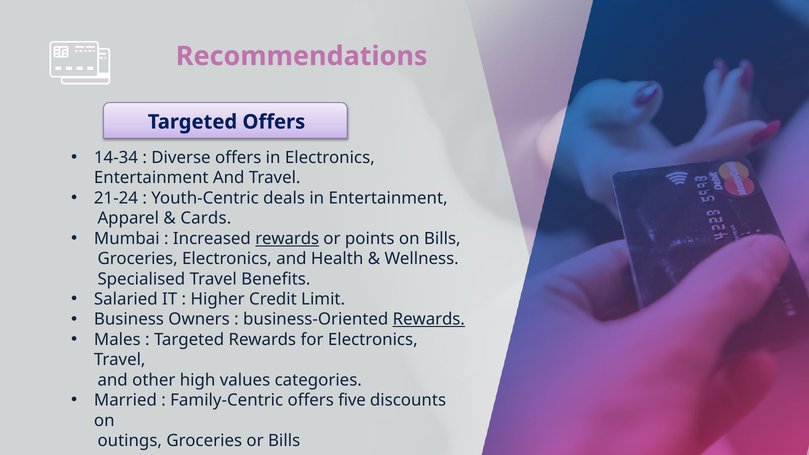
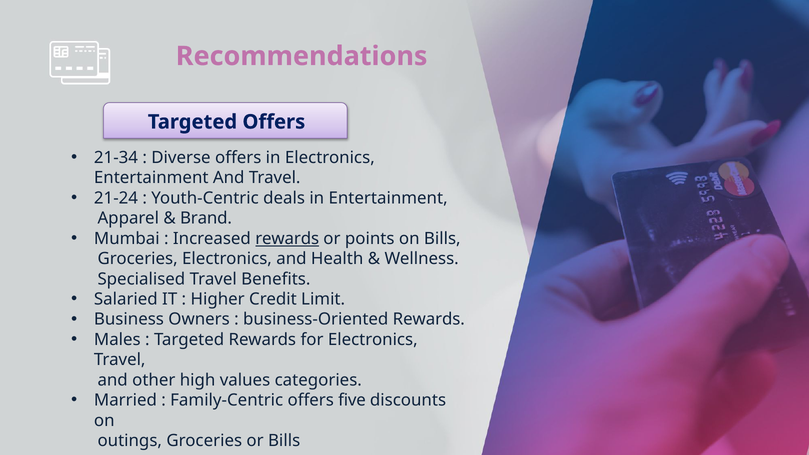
14-34: 14-34 -> 21-34
Cards: Cards -> Brand
Rewards at (429, 319) underline: present -> none
